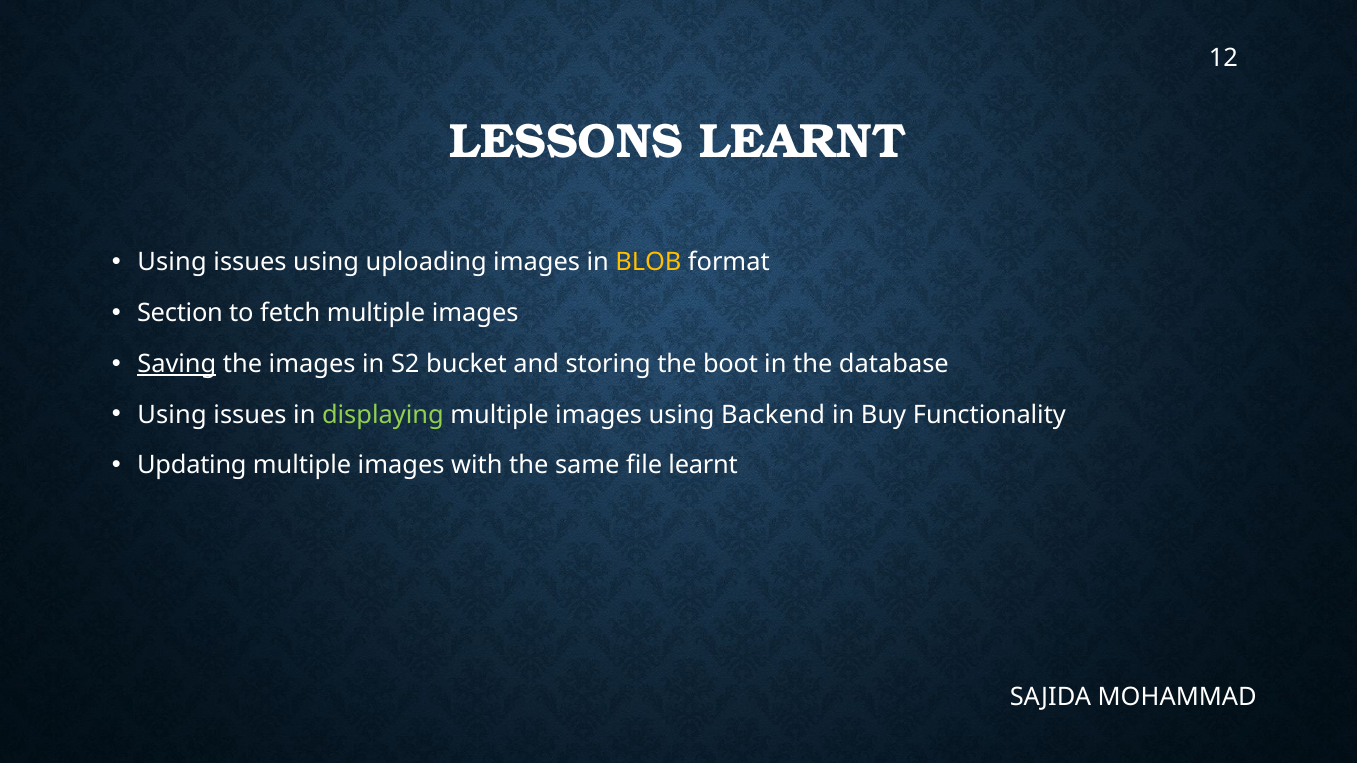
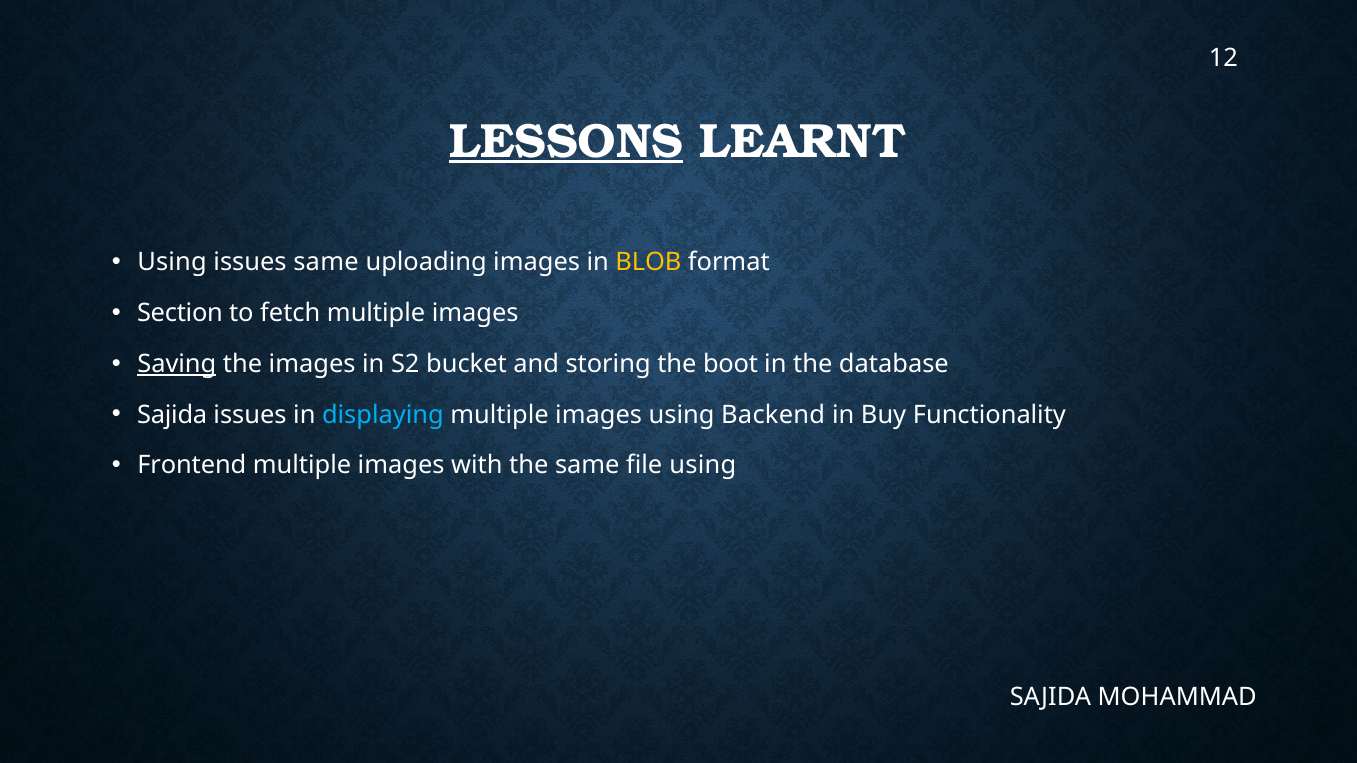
LESSONS underline: none -> present
issues using: using -> same
Using at (172, 415): Using -> Sajida
displaying colour: light green -> light blue
Updating: Updating -> Frontend
file learnt: learnt -> using
